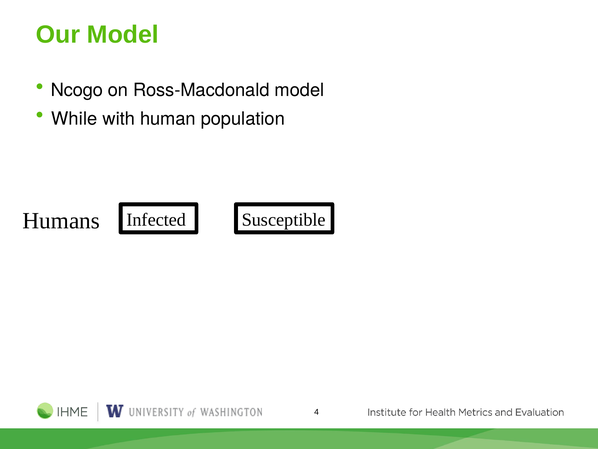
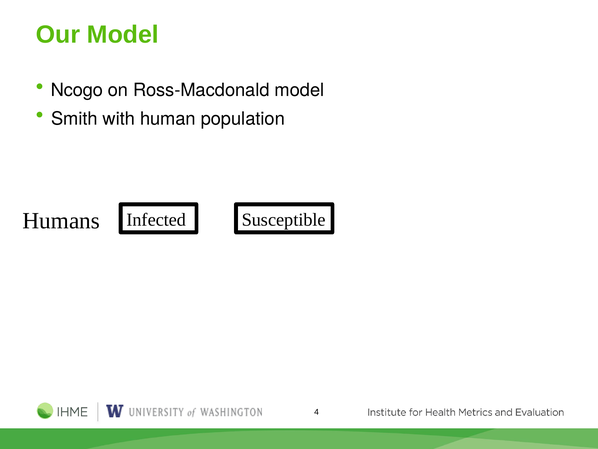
While: While -> Smith
